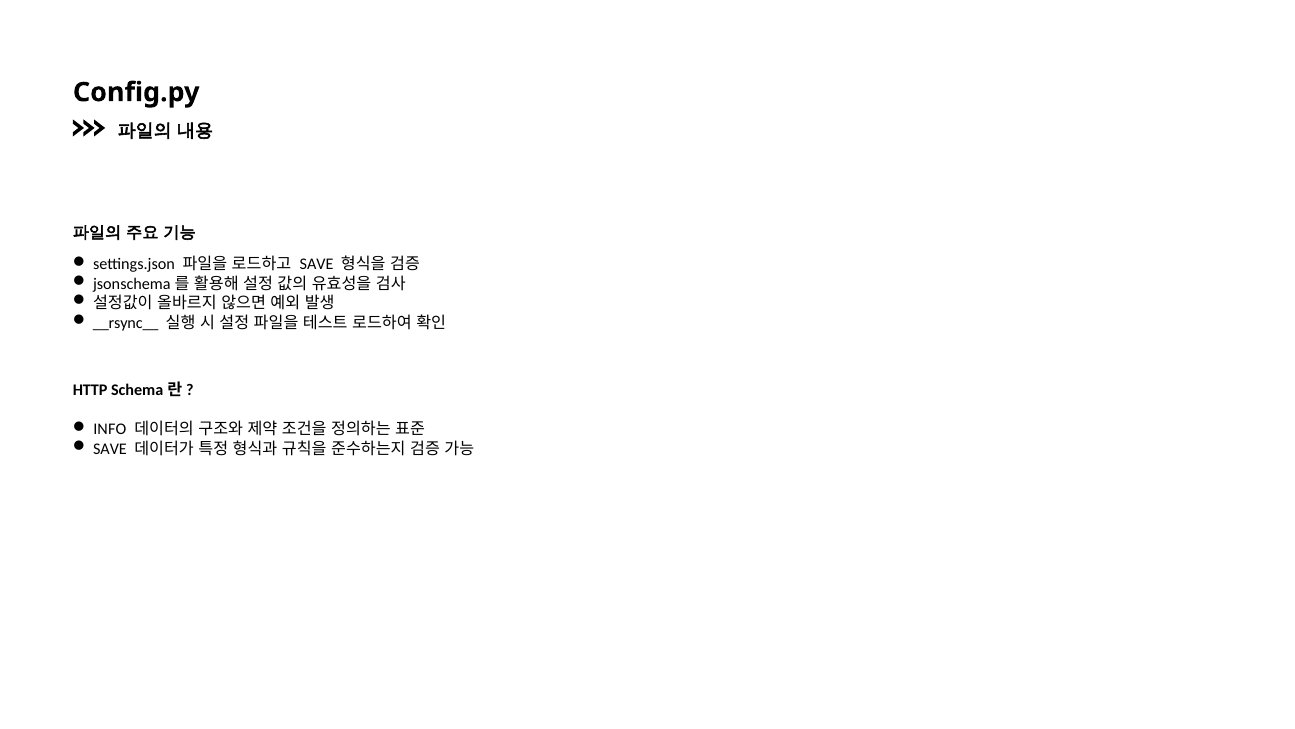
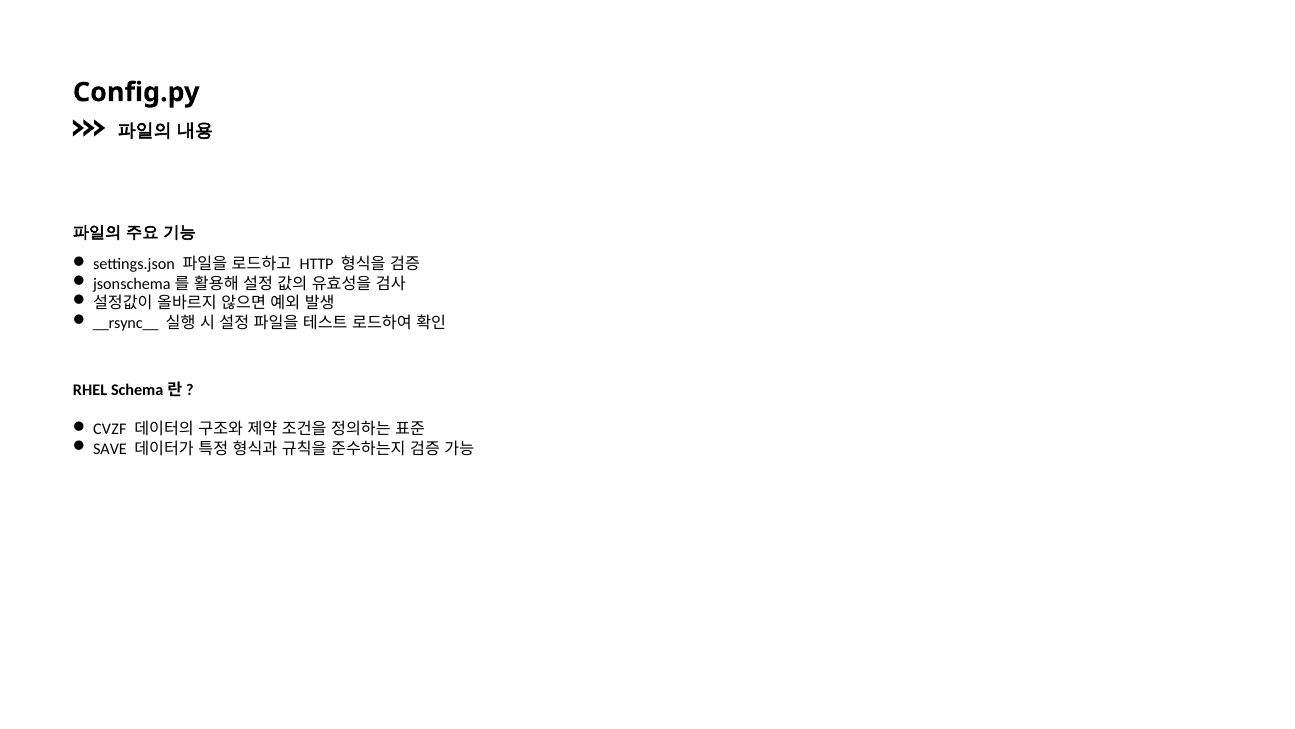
SAVE at (317, 264): SAVE -> HTTP
HTTP: HTTP -> RHEL
INFO: INFO -> CVZF
